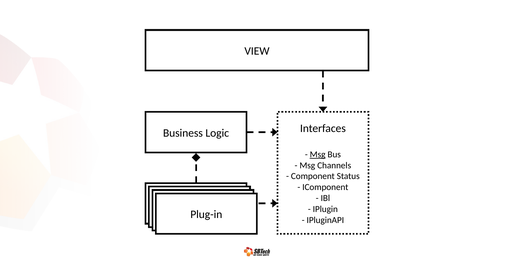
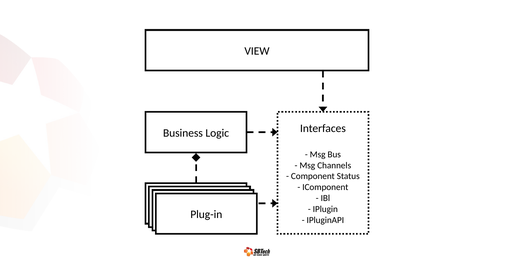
Msg at (318, 154) underline: present -> none
